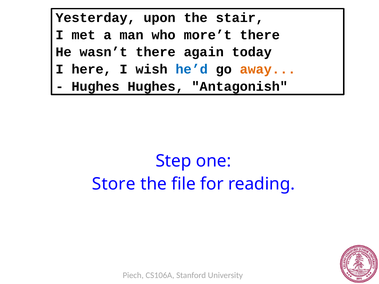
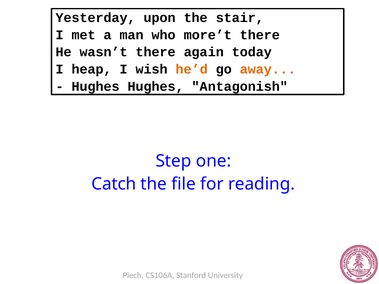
here: here -> heap
he’d colour: blue -> orange
Store: Store -> Catch
